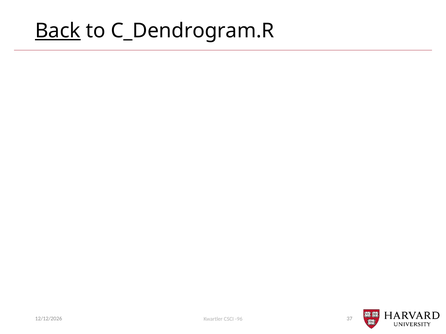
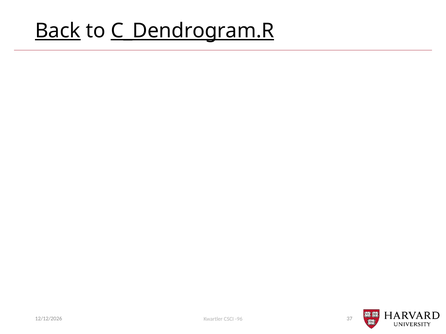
C_Dendrogram.R underline: none -> present
